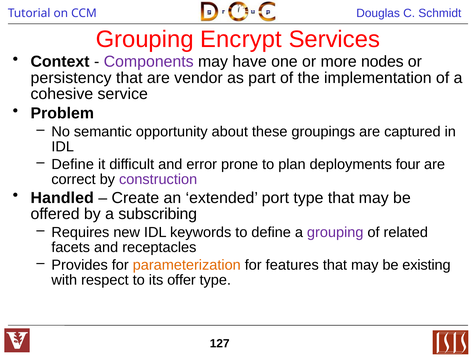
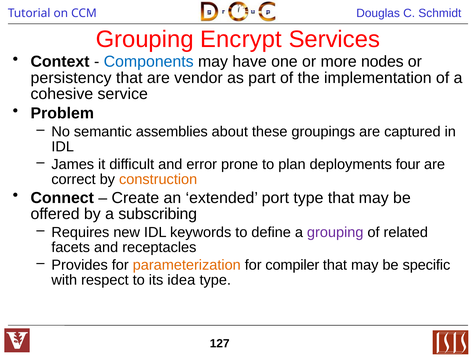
Components colour: purple -> blue
opportunity: opportunity -> assemblies
Define at (73, 164): Define -> James
construction colour: purple -> orange
Handled: Handled -> Connect
features: features -> compiler
existing: existing -> specific
offer: offer -> idea
